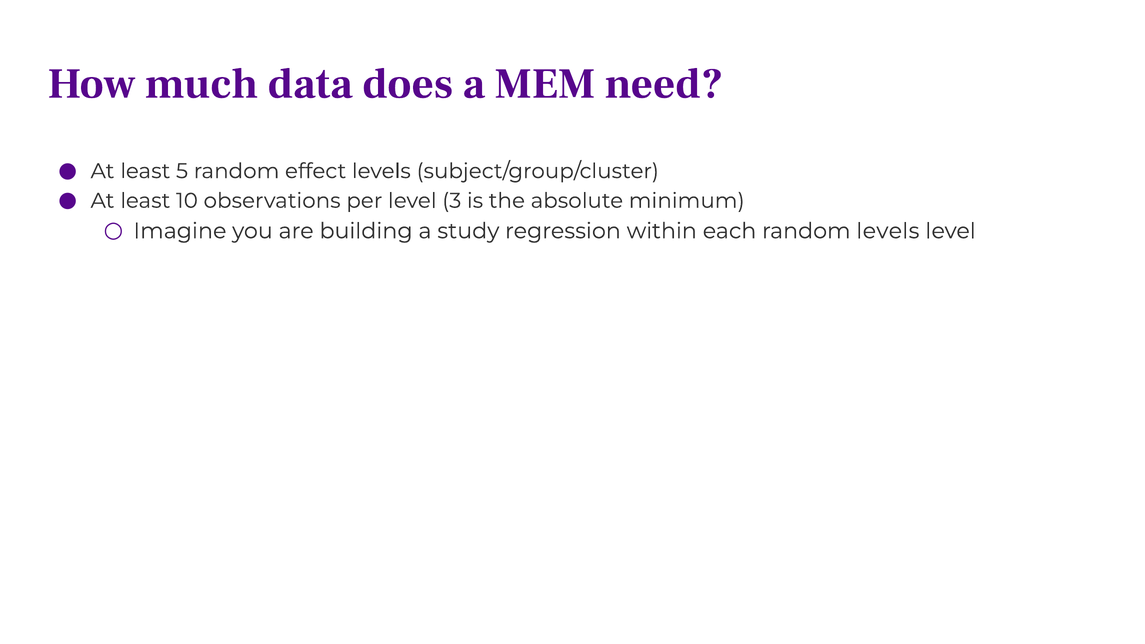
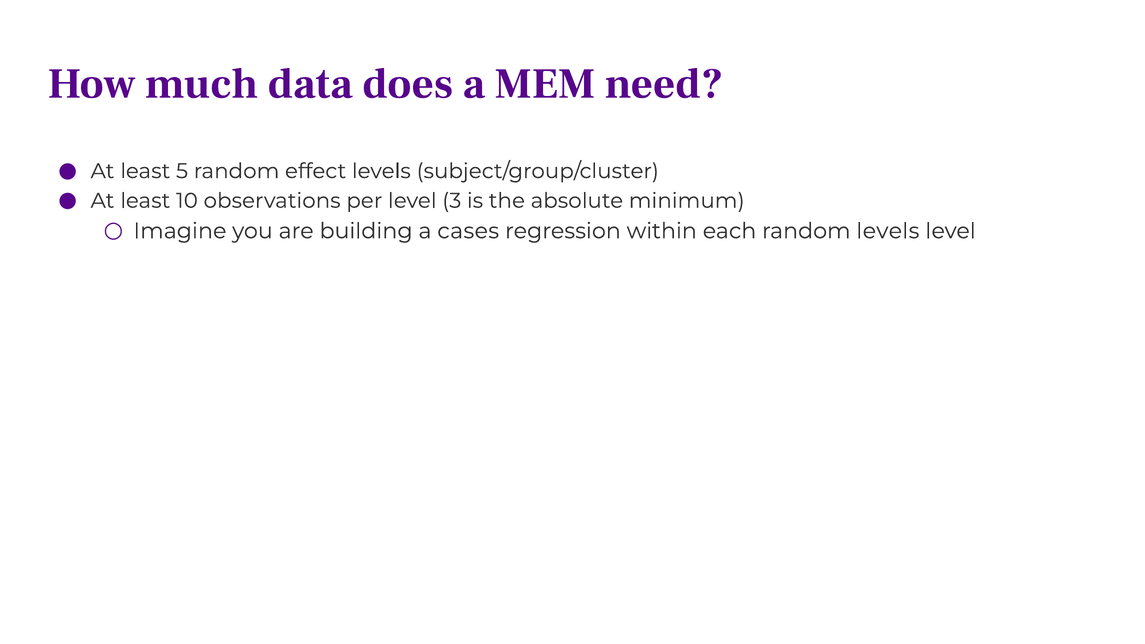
study: study -> cases
